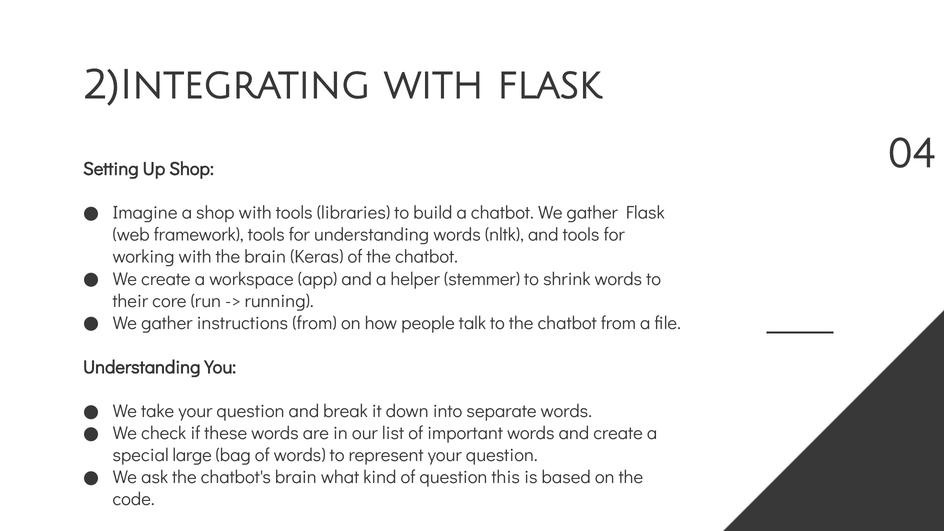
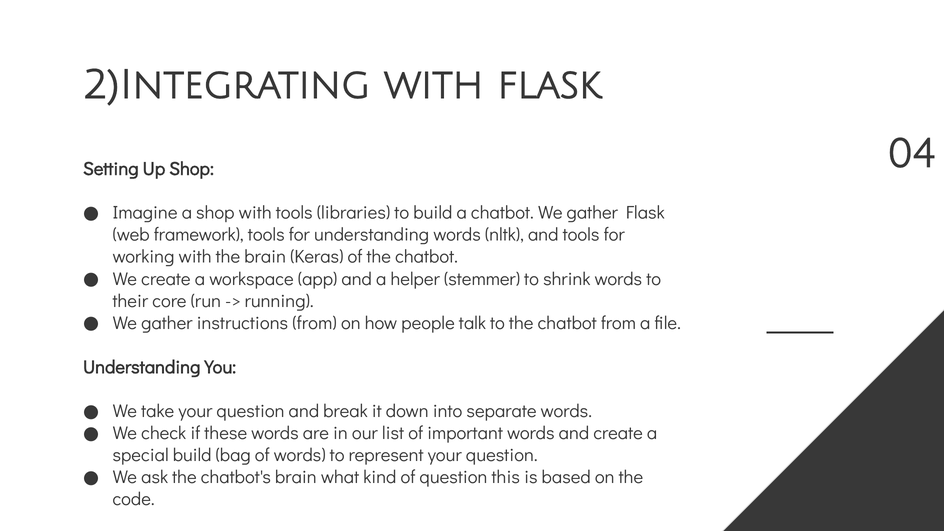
special large: large -> build
